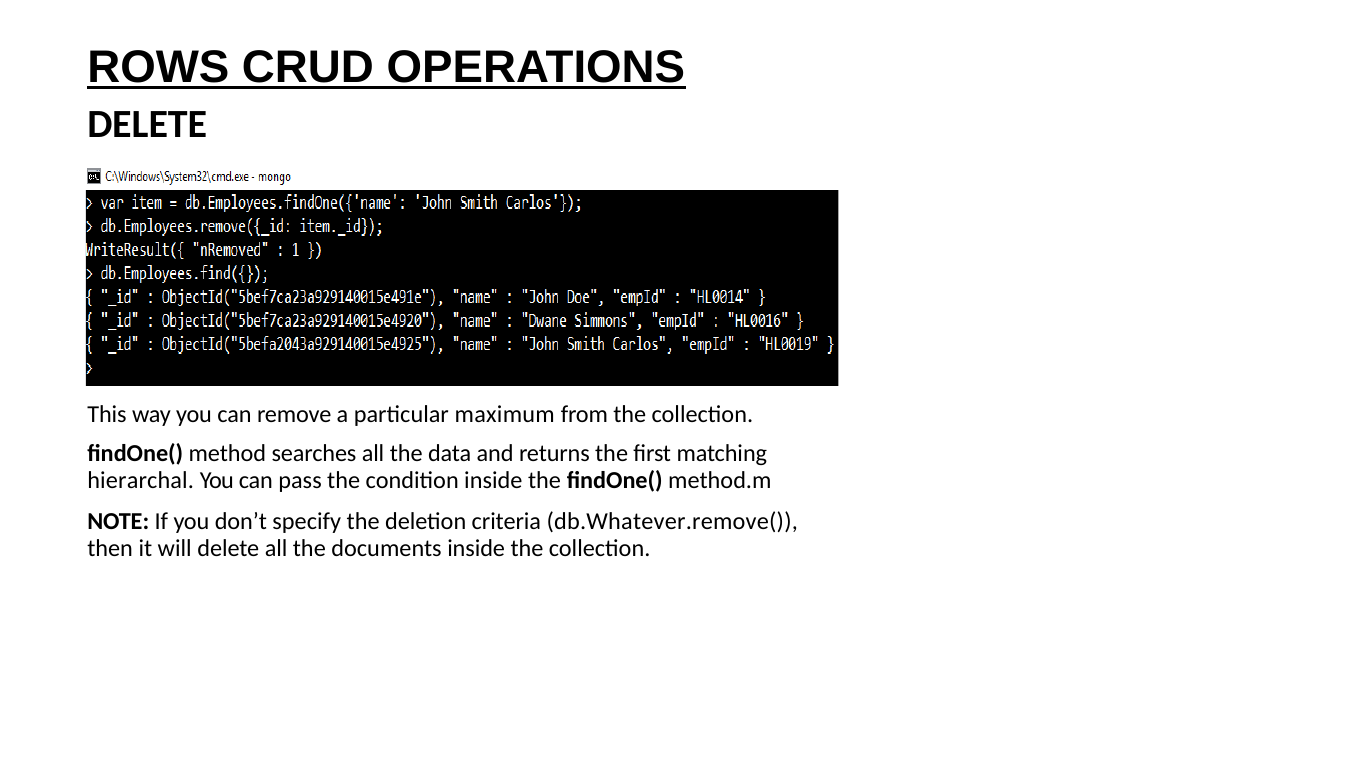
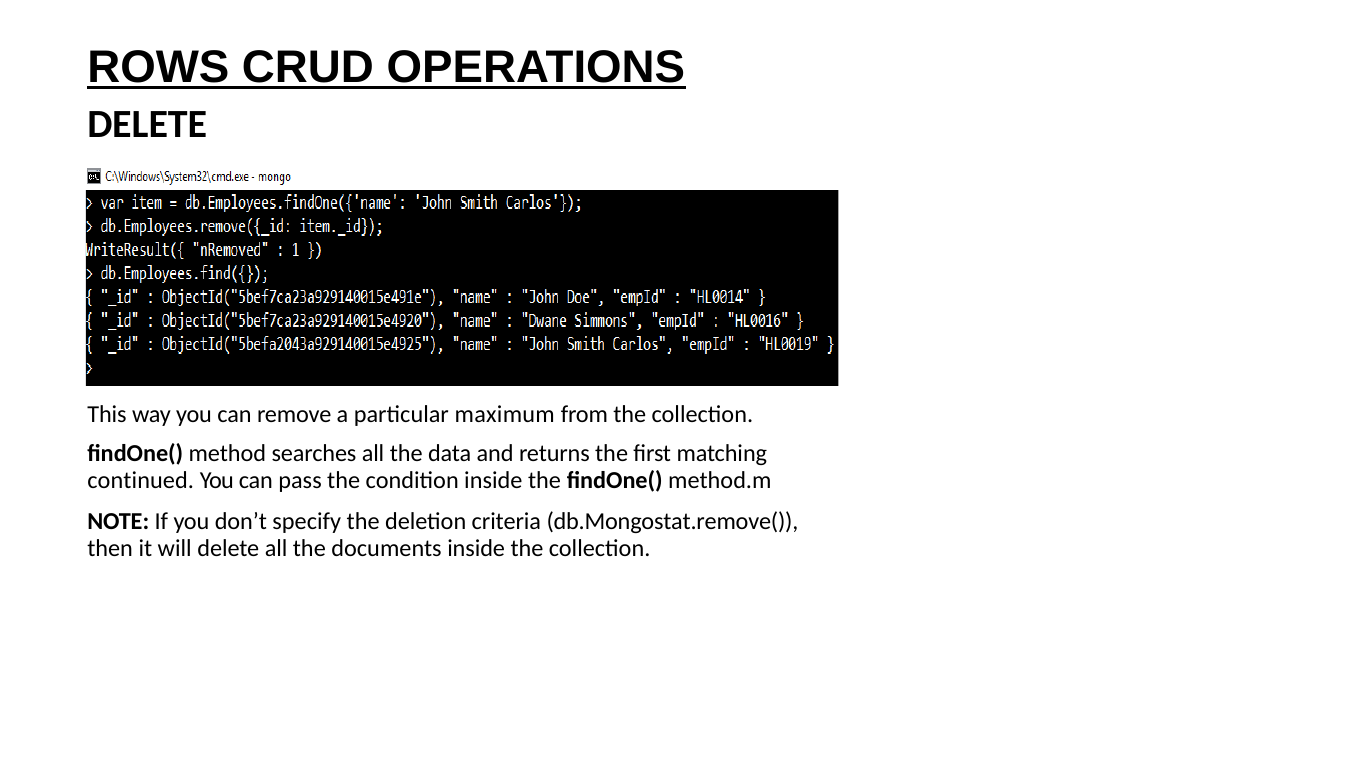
hierarchal: hierarchal -> continued
db.Whatever.remove(: db.Whatever.remove( -> db.Mongostat.remove(
